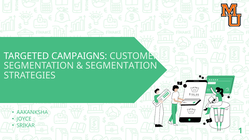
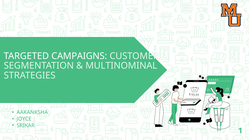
SEGMENTATION at (121, 66): SEGMENTATION -> MULTINOMINAL
